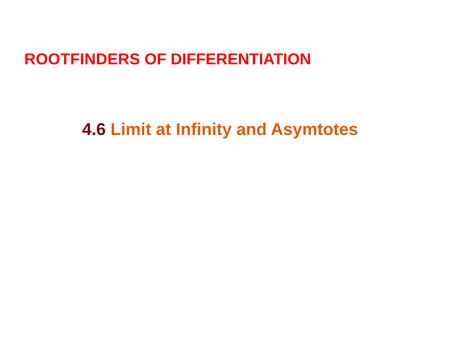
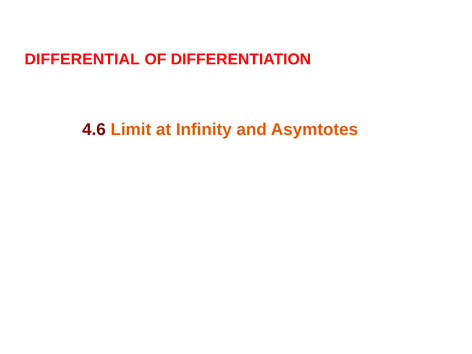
ROOTFINDERS: ROOTFINDERS -> DIFFERENTIAL
